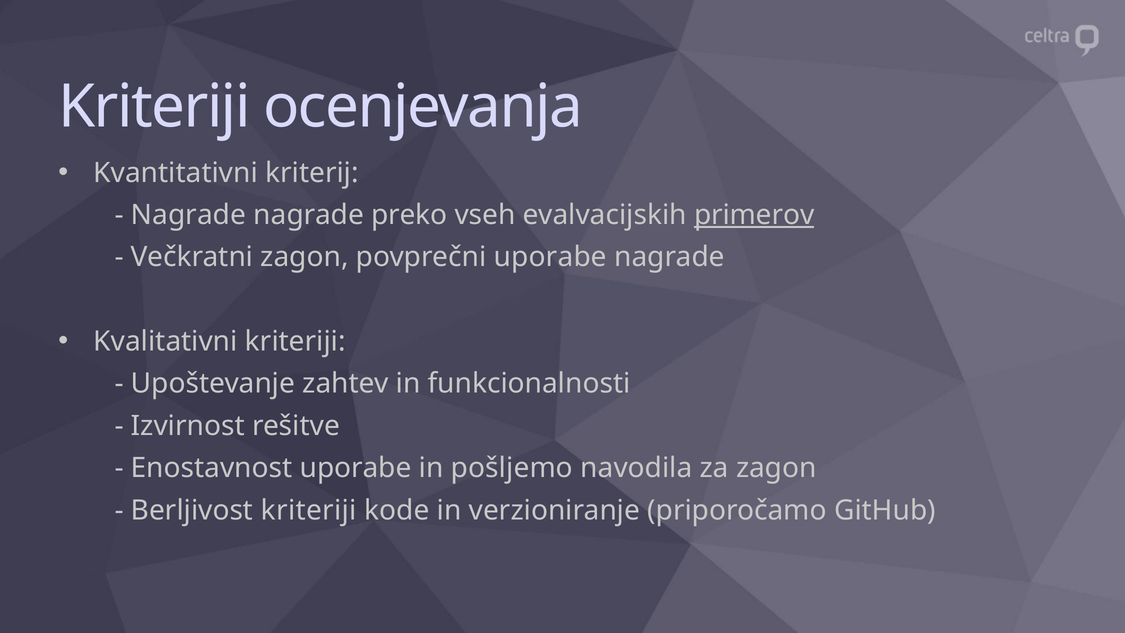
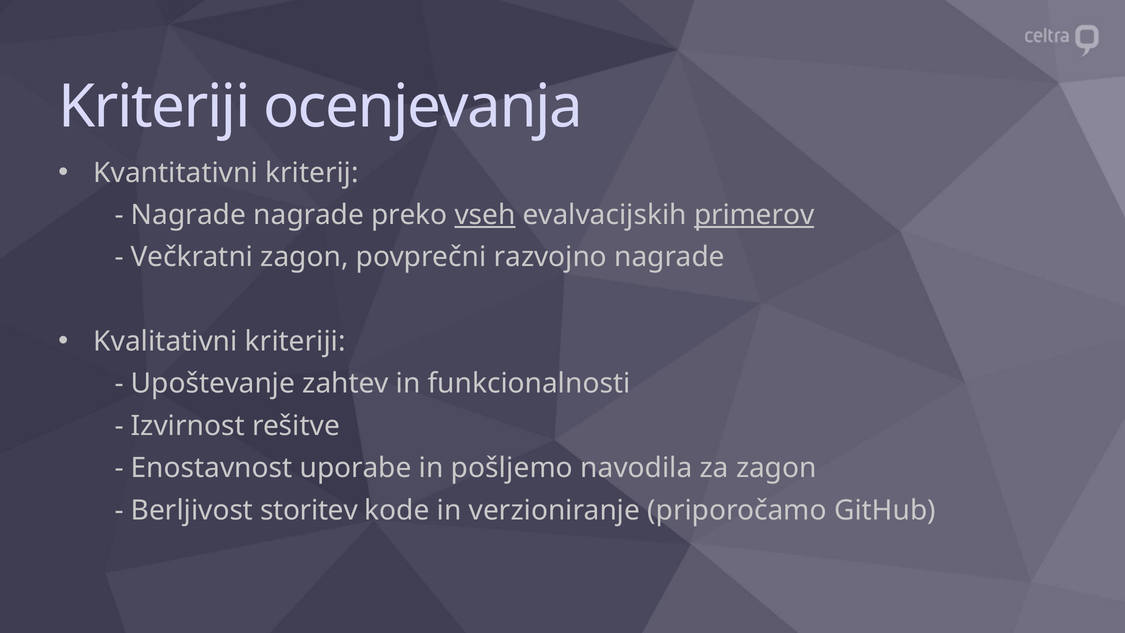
vseh underline: none -> present
povprečni uporabe: uporabe -> razvojno
Berljivost kriteriji: kriteriji -> storitev
